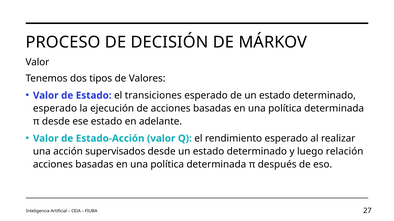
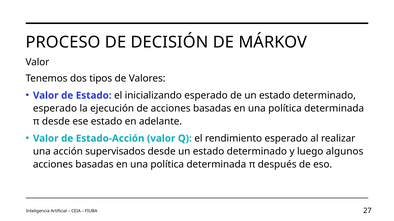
transiciones: transiciones -> inicializando
relación: relación -> algunos
